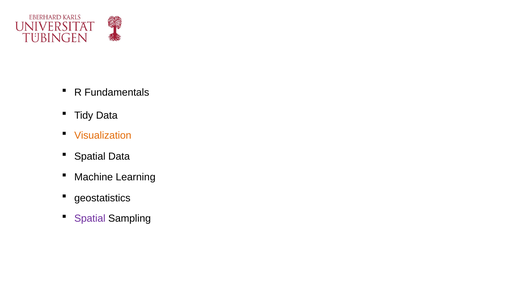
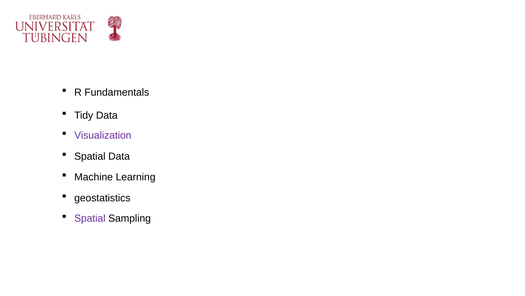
Visualization colour: orange -> purple
